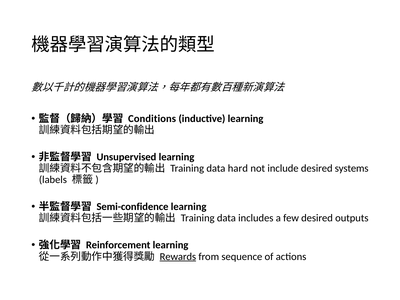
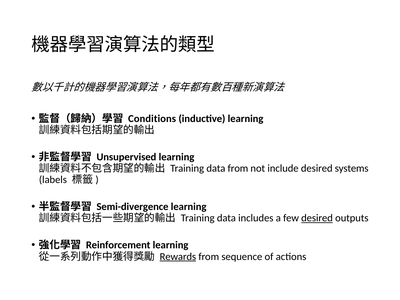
data hard: hard -> from
Semi-confidence: Semi-confidence -> Semi-divergence
desired at (317, 218) underline: none -> present
